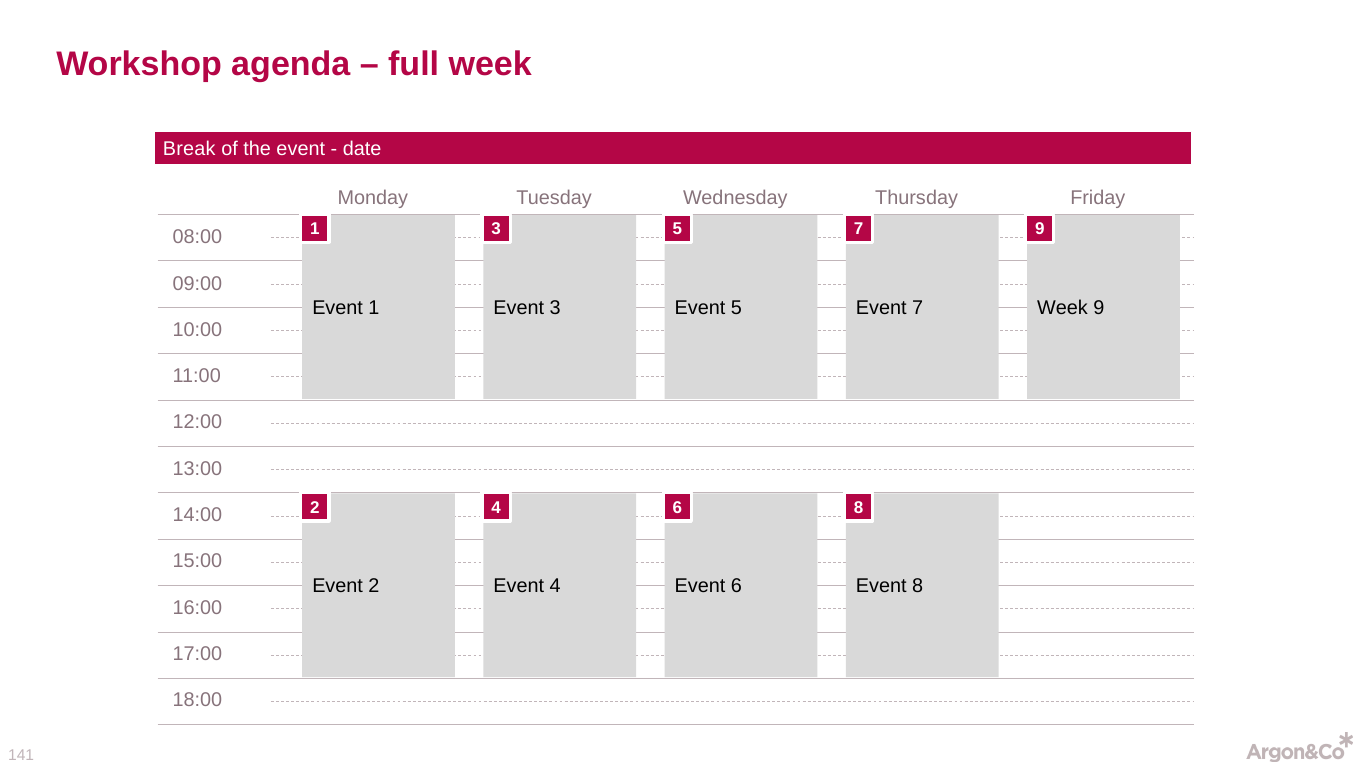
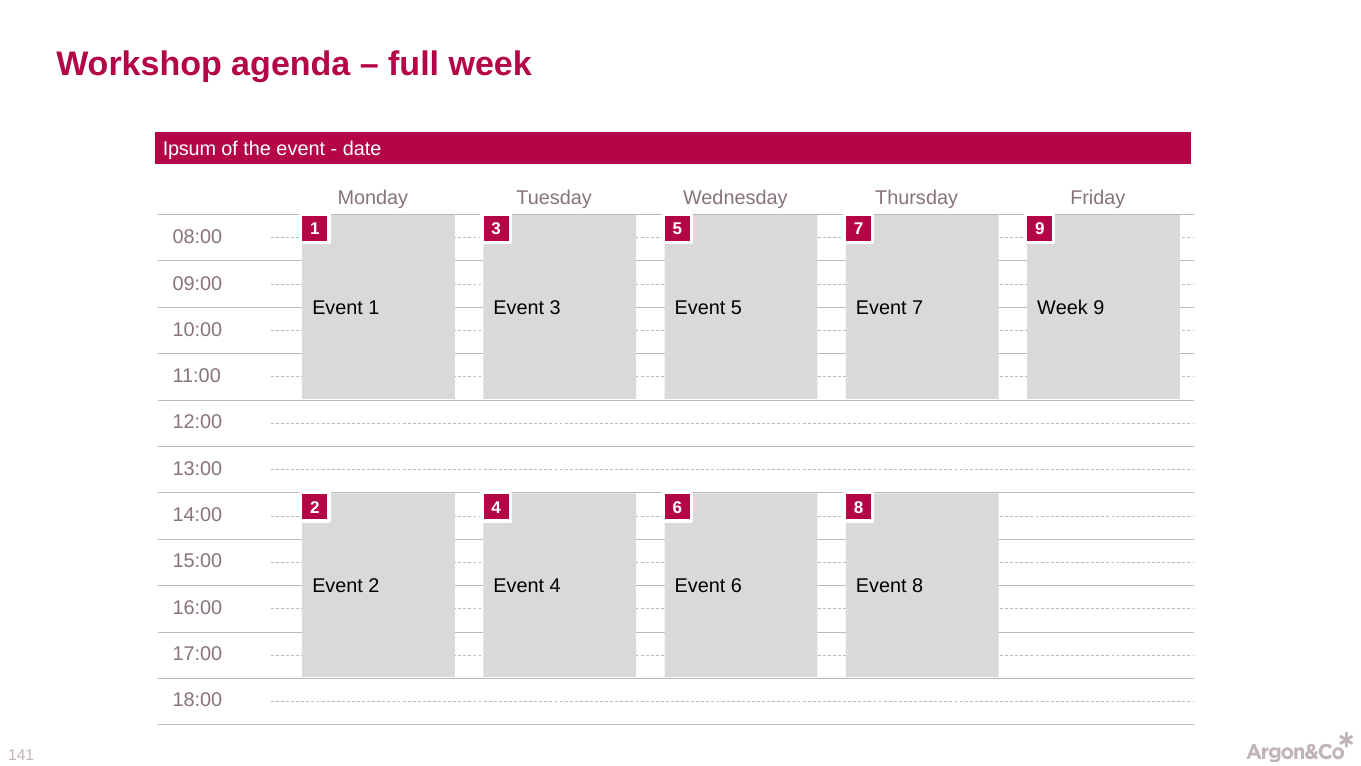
Break: Break -> Ipsum
